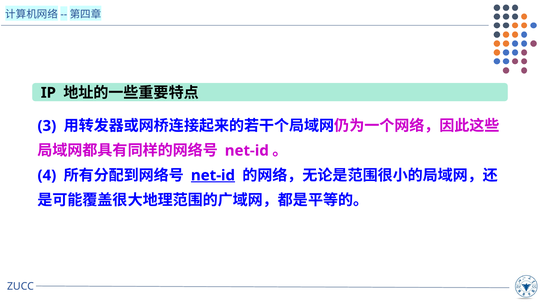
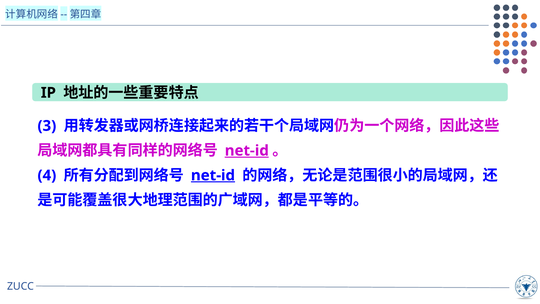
net-id at (247, 151) underline: none -> present
